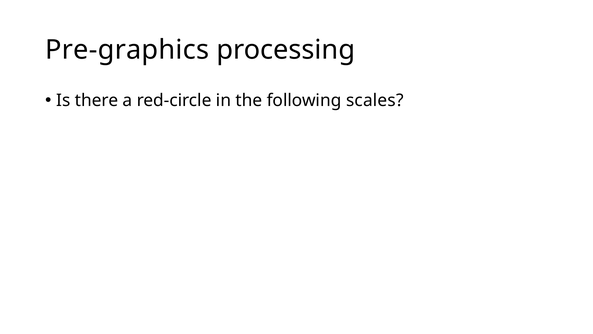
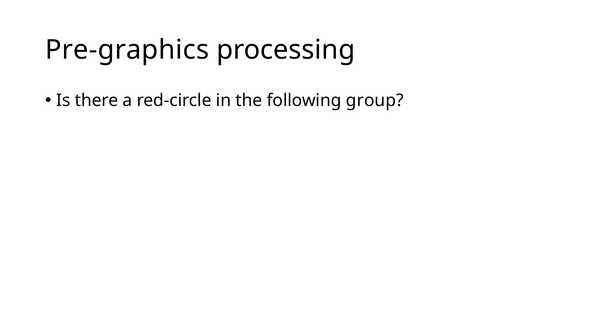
scales: scales -> group
